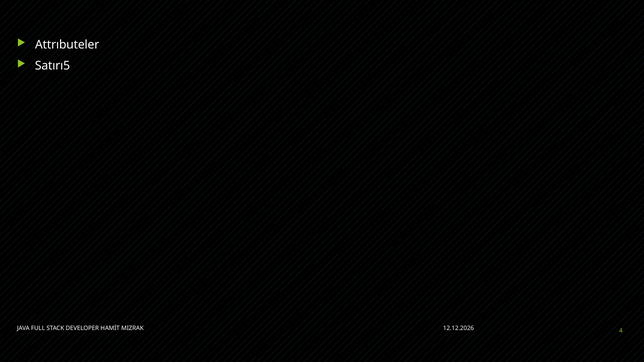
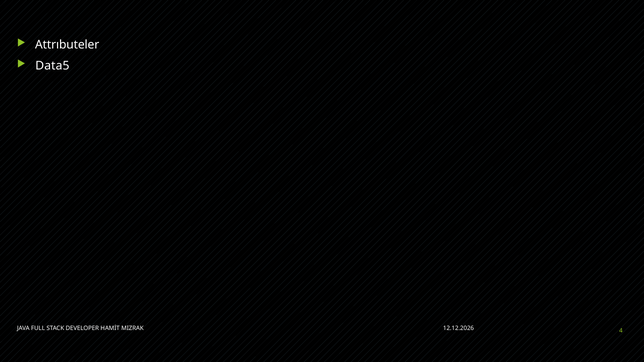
Satırı5: Satırı5 -> Data5
